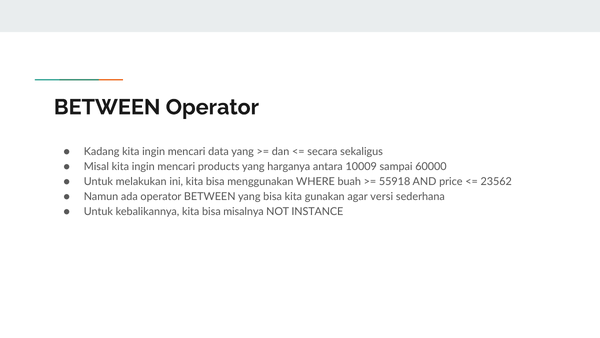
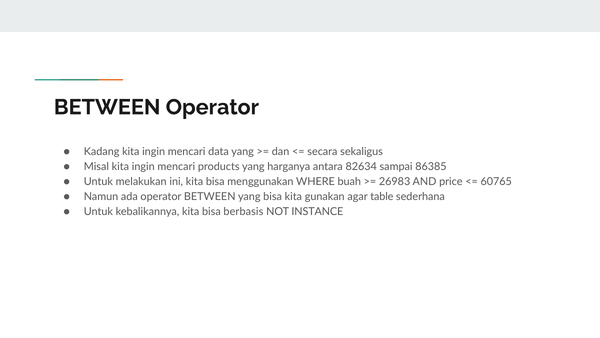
10009: 10009 -> 82634
60000: 60000 -> 86385
55918: 55918 -> 26983
23562: 23562 -> 60765
versi: versi -> table
misalnya: misalnya -> berbasis
